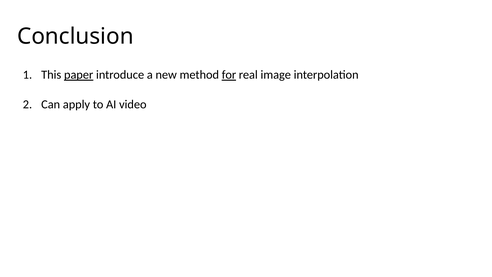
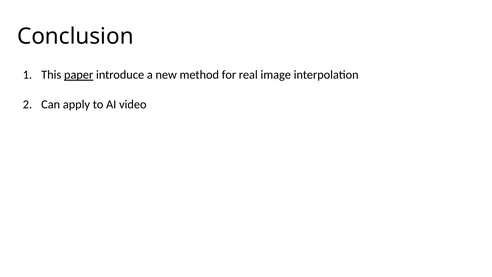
for underline: present -> none
